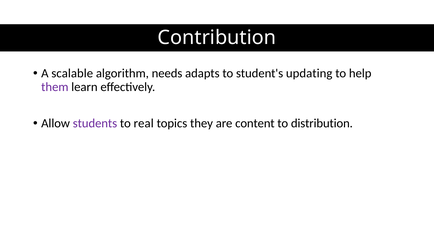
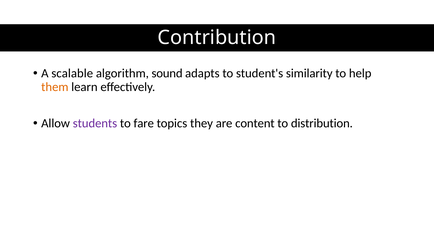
needs: needs -> sound
updating: updating -> similarity
them colour: purple -> orange
real: real -> fare
